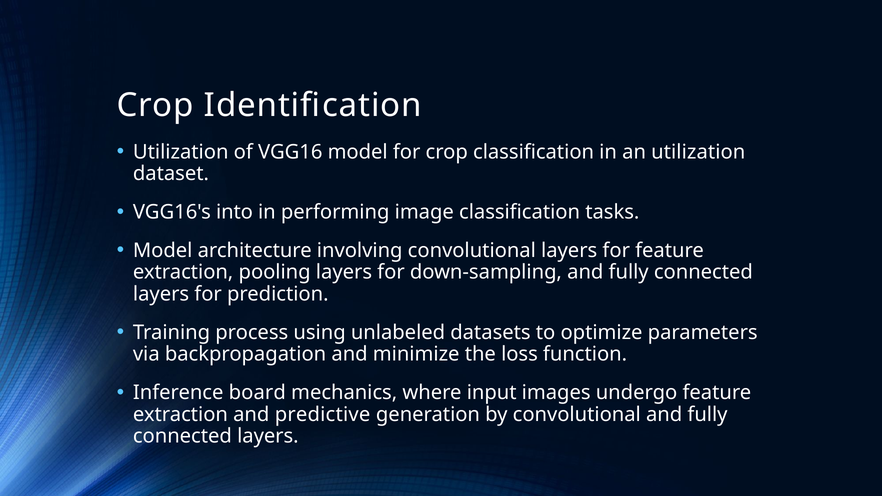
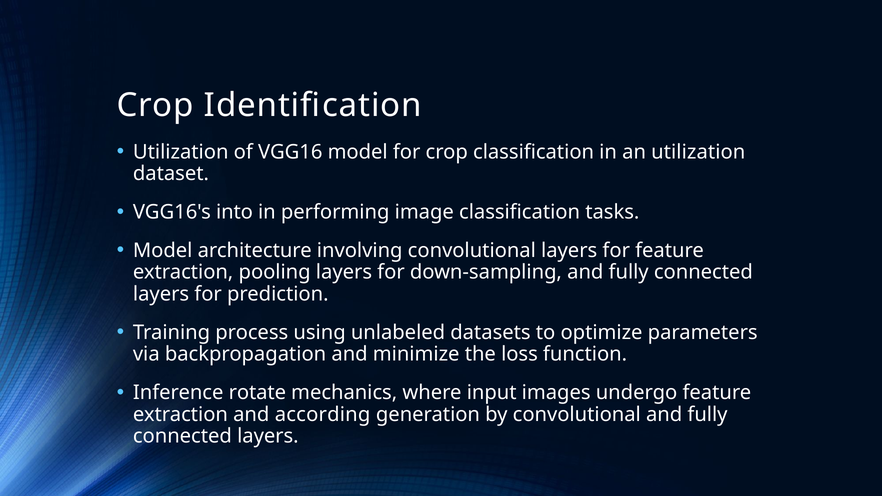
board: board -> rotate
predictive: predictive -> according
